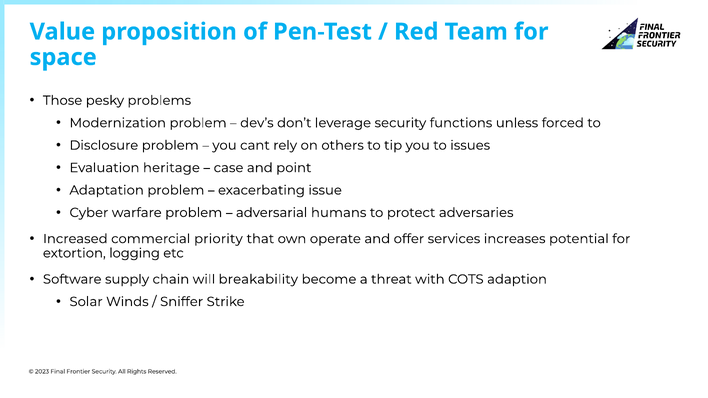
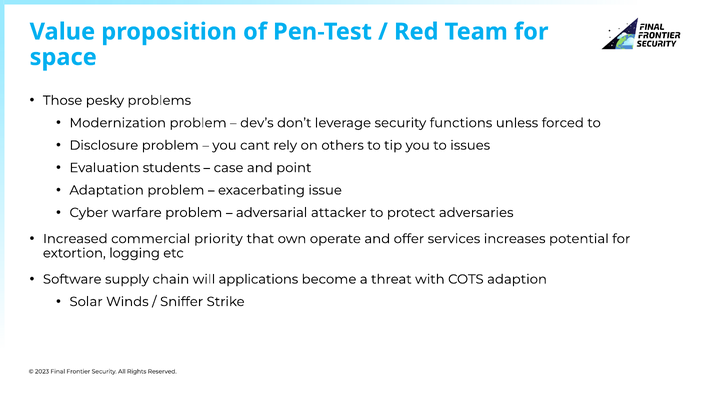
heritage: heritage -> students
humans: humans -> attacker
breakability: breakability -> applications
